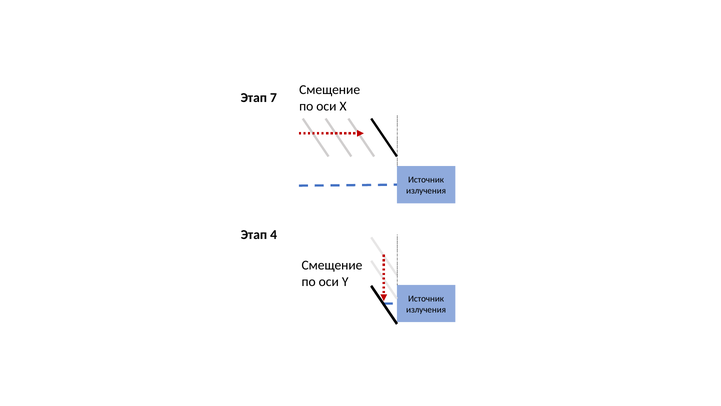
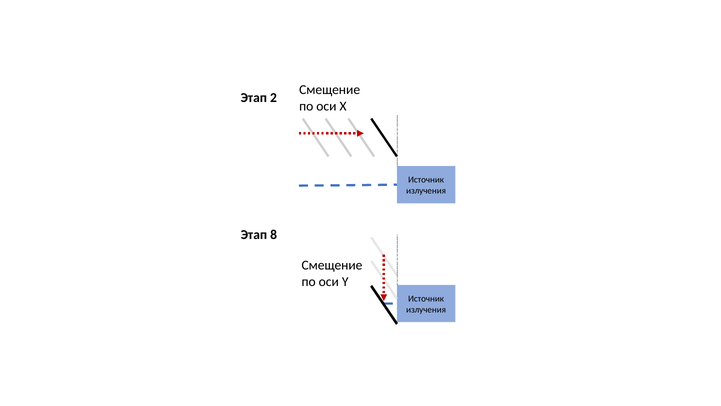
7: 7 -> 2
4: 4 -> 8
